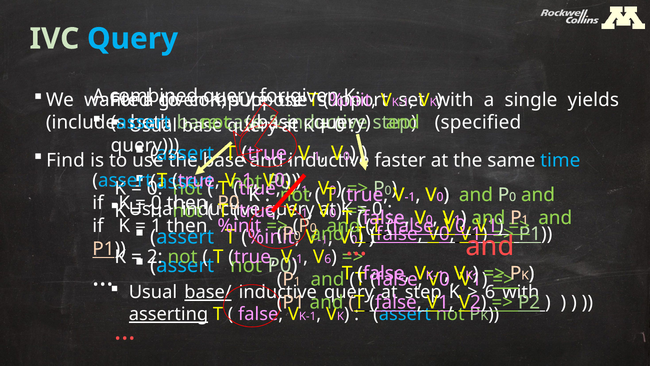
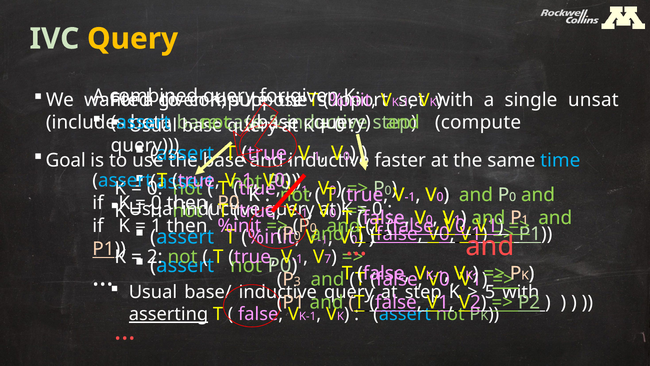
Query at (133, 39) colour: light blue -> yellow
yields: yields -> unsat
specified at (478, 123): specified -> compute
Find: Find -> Goal
6 at (328, 259): 6 -> 7
1 at (297, 281): 1 -> 3
base/ underline: present -> none
6 at (490, 292): 6 -> 5
